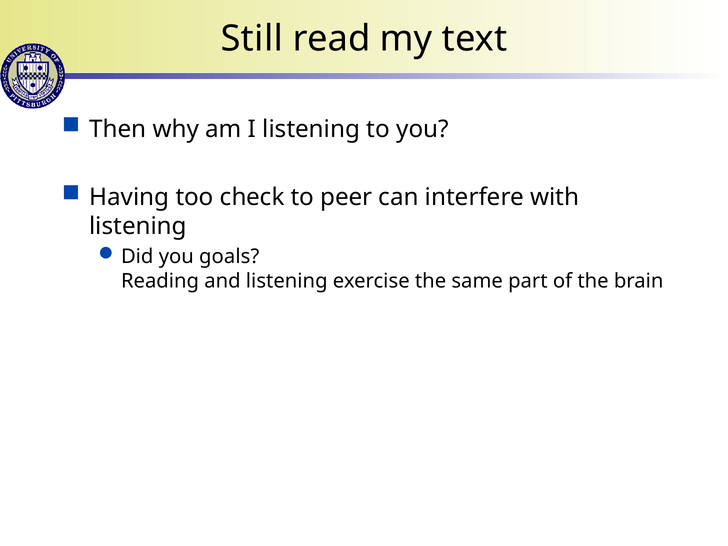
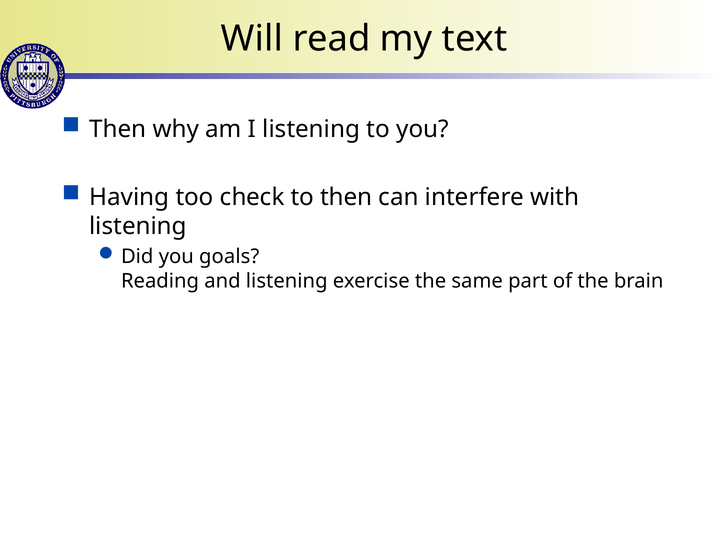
Still: Still -> Will
to peer: peer -> then
